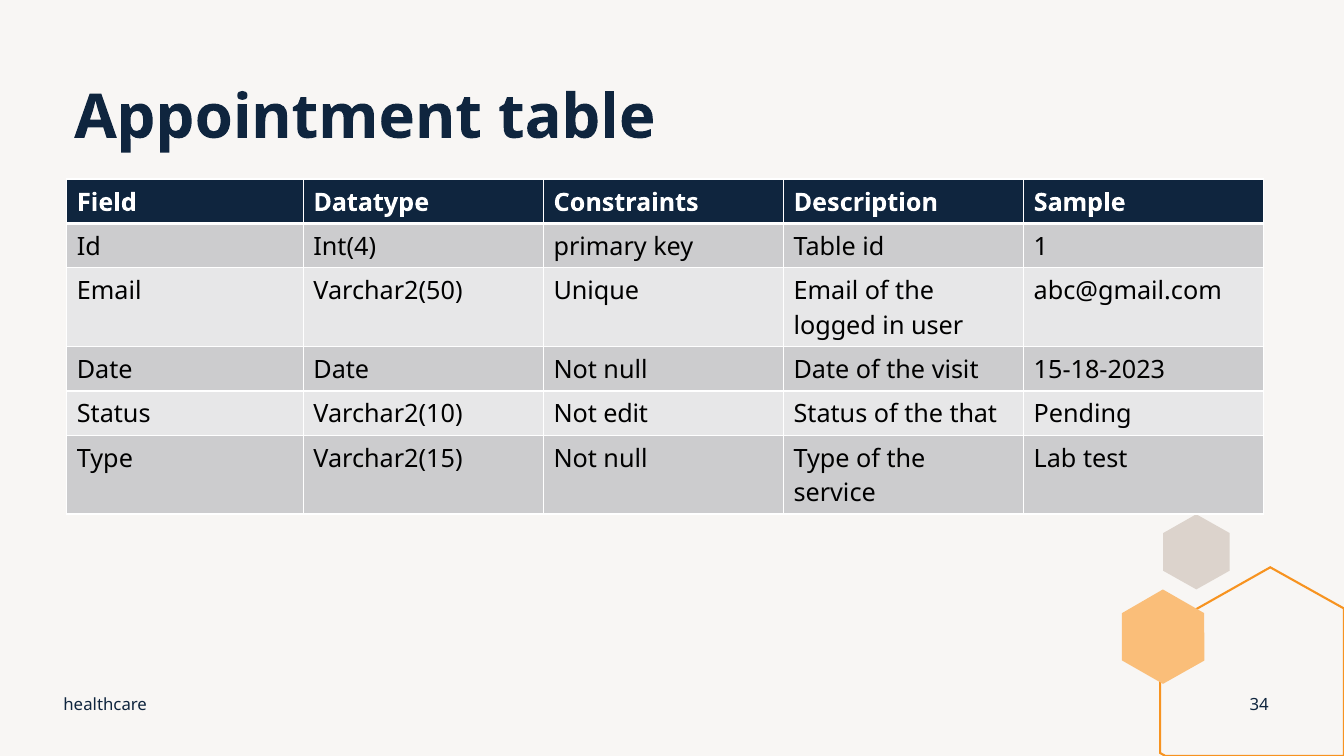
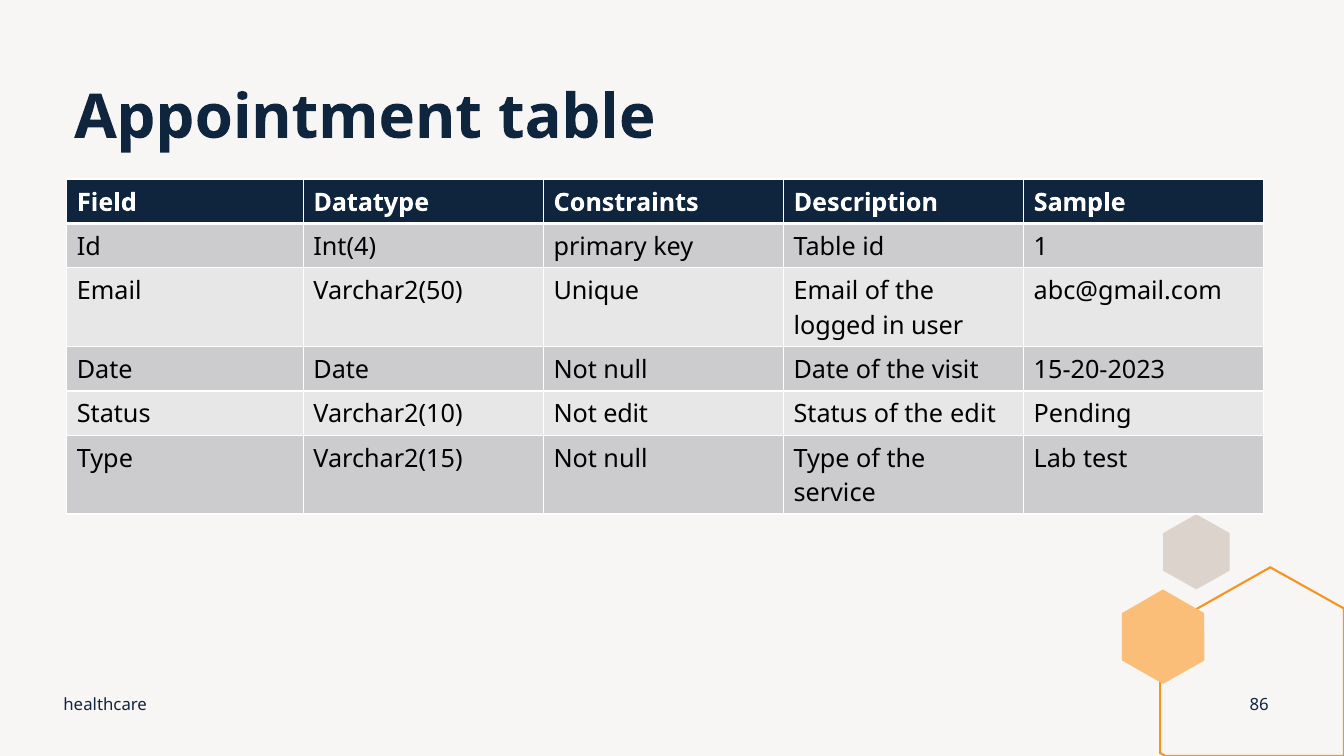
15-18-2023: 15-18-2023 -> 15-20-2023
the that: that -> edit
34: 34 -> 86
